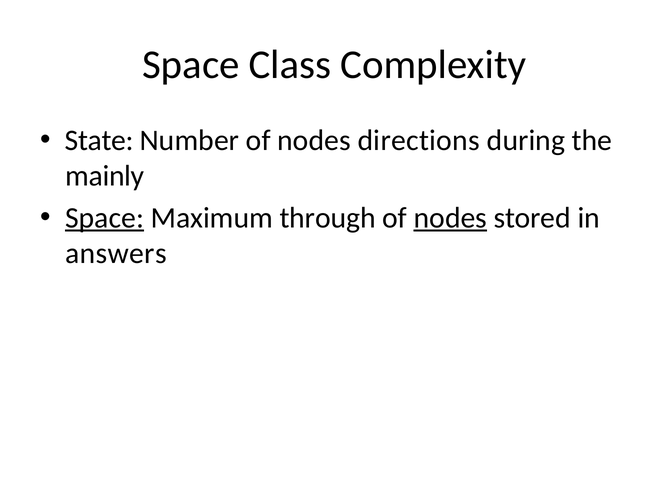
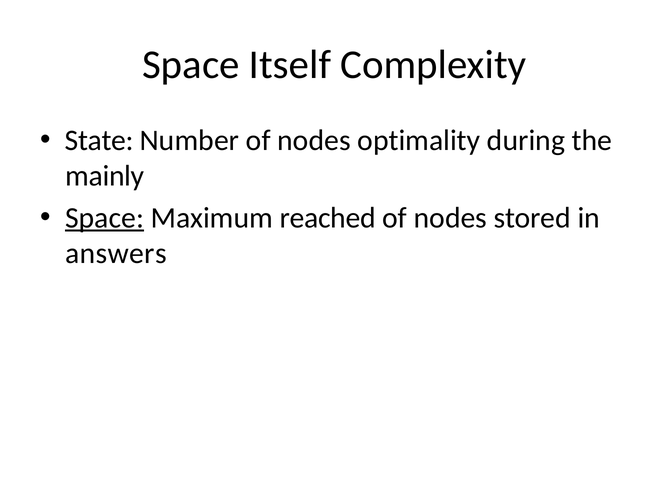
Class: Class -> Itself
directions: directions -> optimality
through: through -> reached
nodes at (450, 218) underline: present -> none
